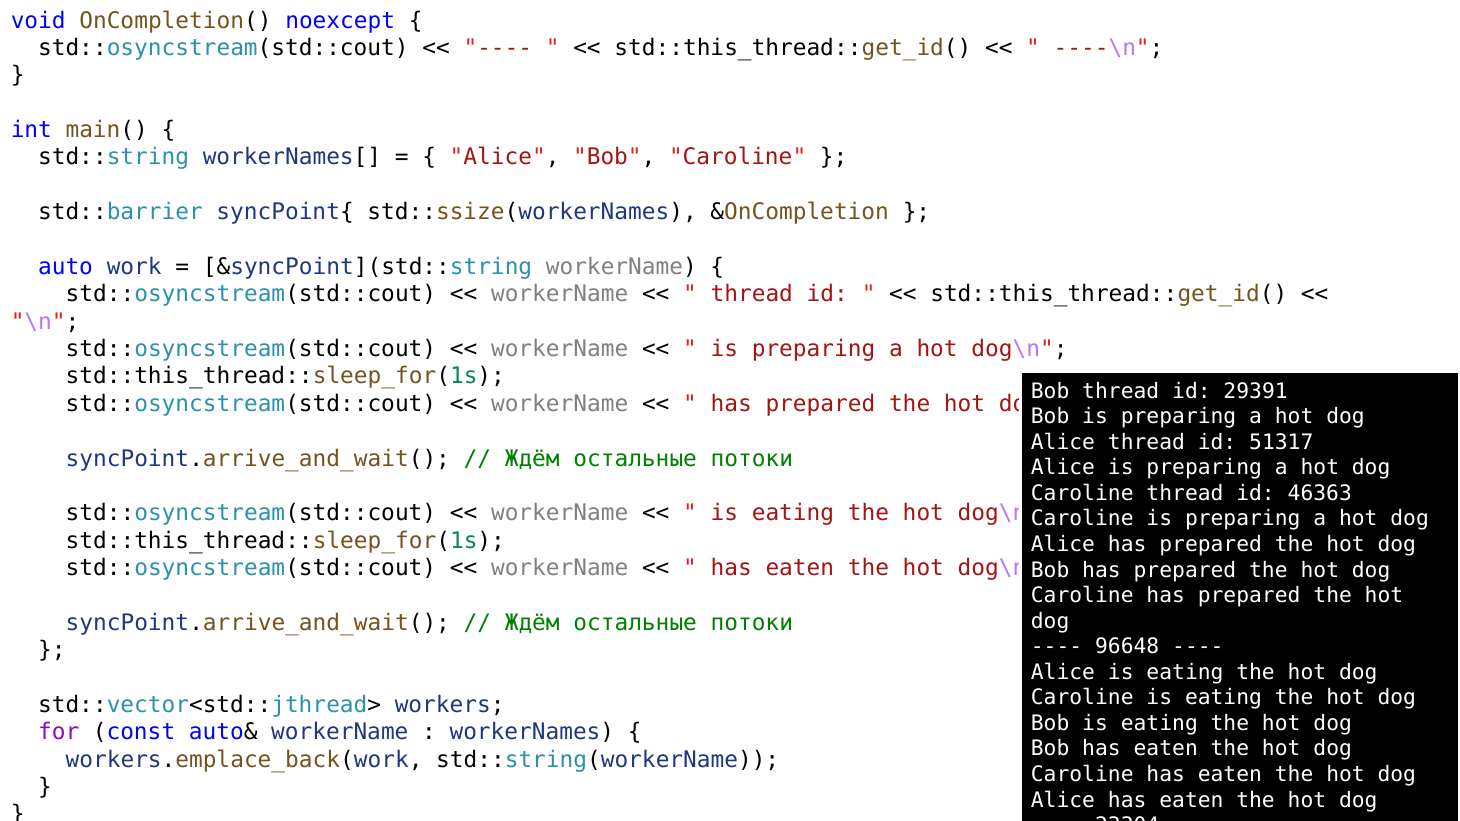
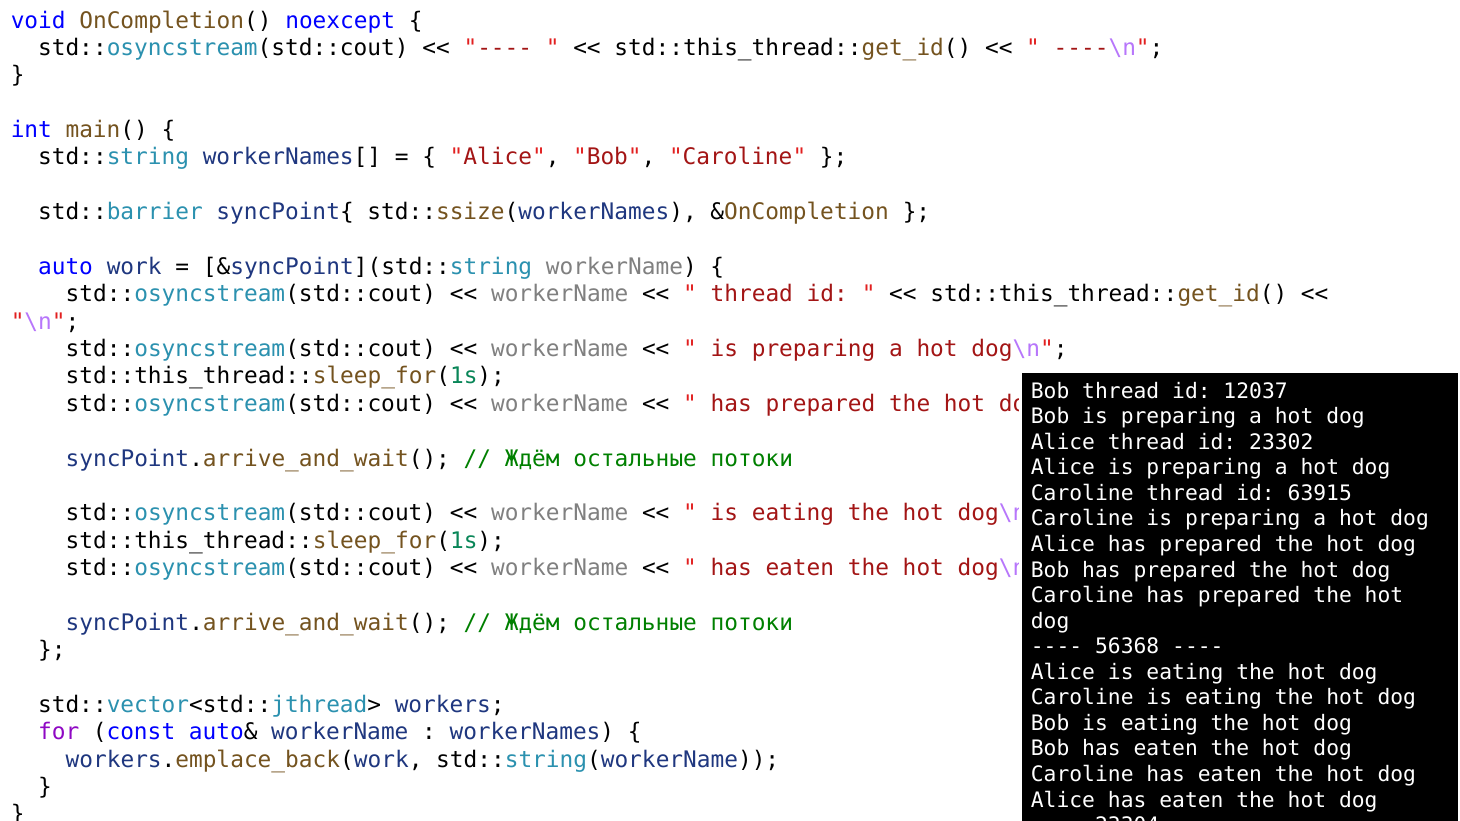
29391: 29391 -> 12037
51317: 51317 -> 23302
46363: 46363 -> 63915
96648: 96648 -> 56368
